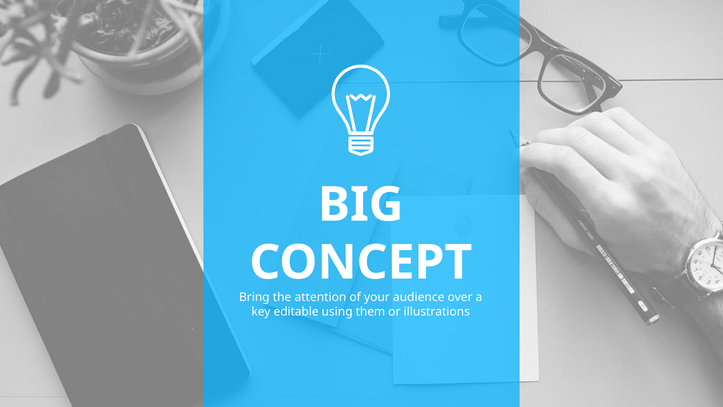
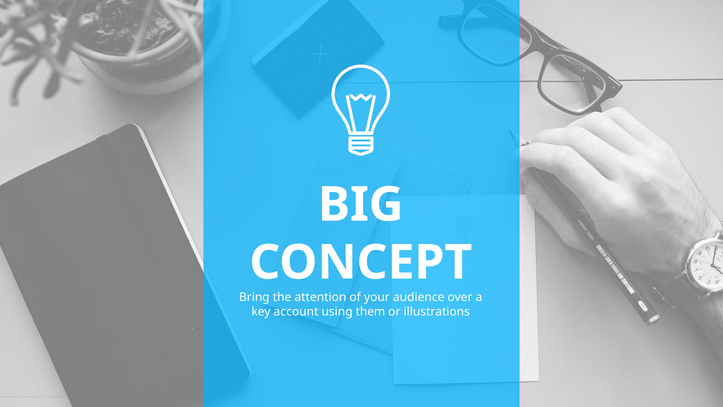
editable: editable -> account
